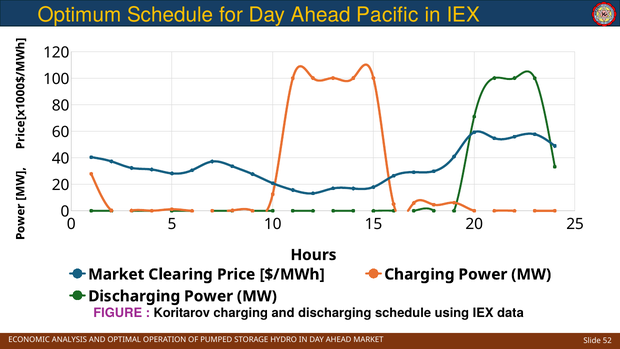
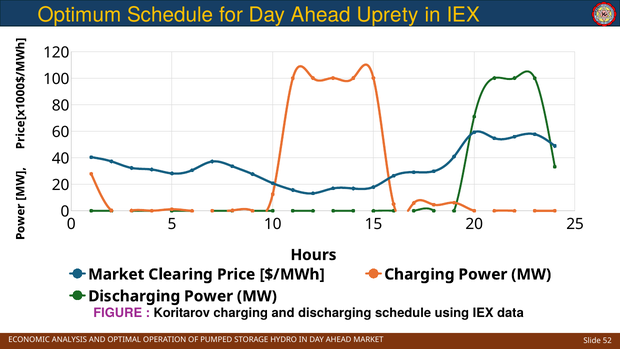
Pacific: Pacific -> Uprety
